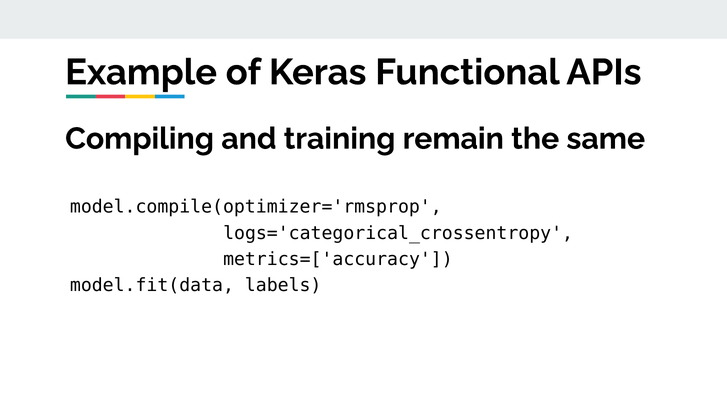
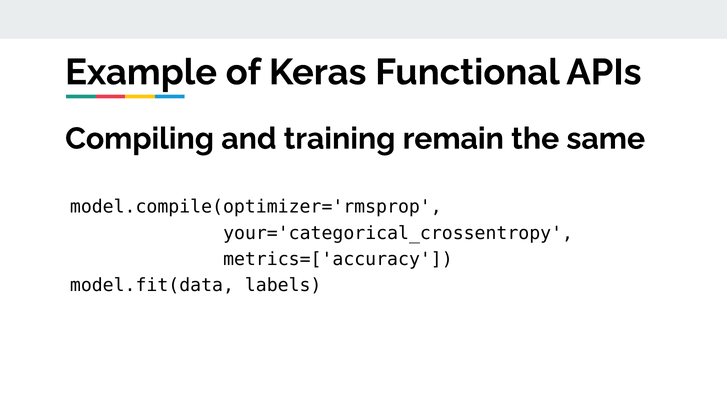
logs='categorical_crossentropy: logs='categorical_crossentropy -> your='categorical_crossentropy
